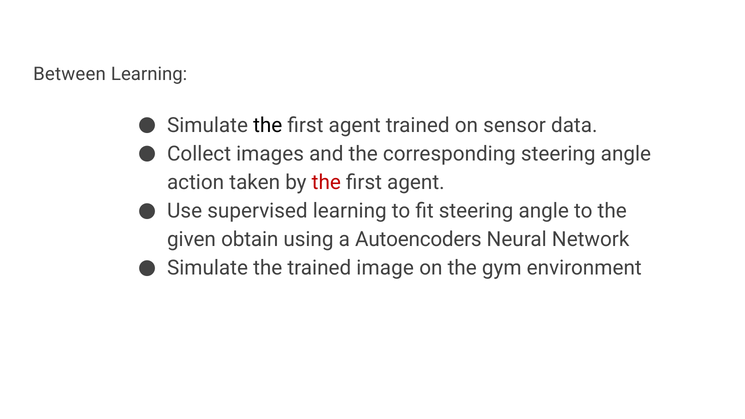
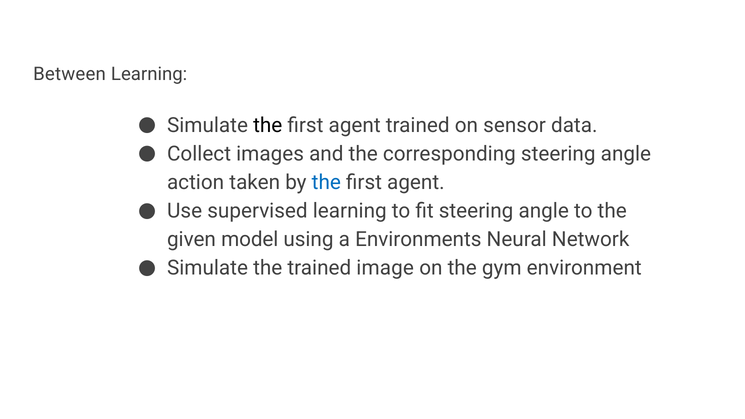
the at (326, 182) colour: red -> blue
obtain: obtain -> model
Autoencoders: Autoencoders -> Environments
